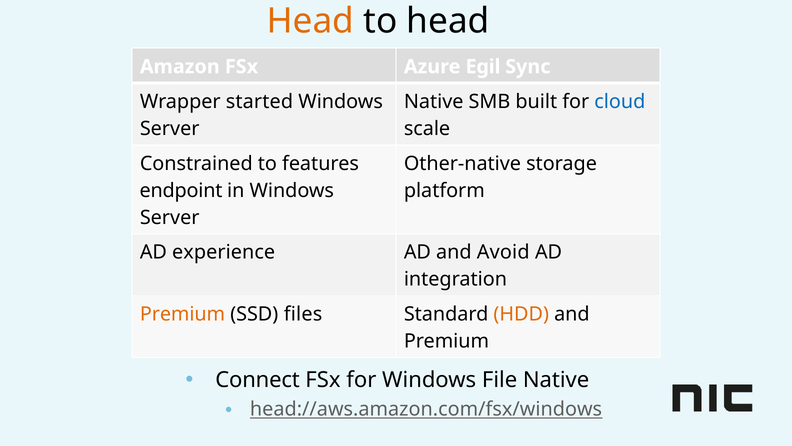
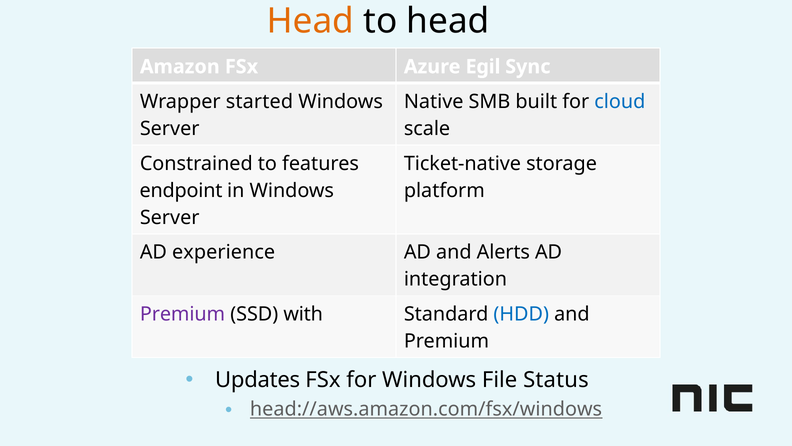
Other-native: Other-native -> Ticket-native
Avoid: Avoid -> Alerts
Premium at (183, 314) colour: orange -> purple
files: files -> with
HDD colour: orange -> blue
Connect: Connect -> Updates
File Native: Native -> Status
